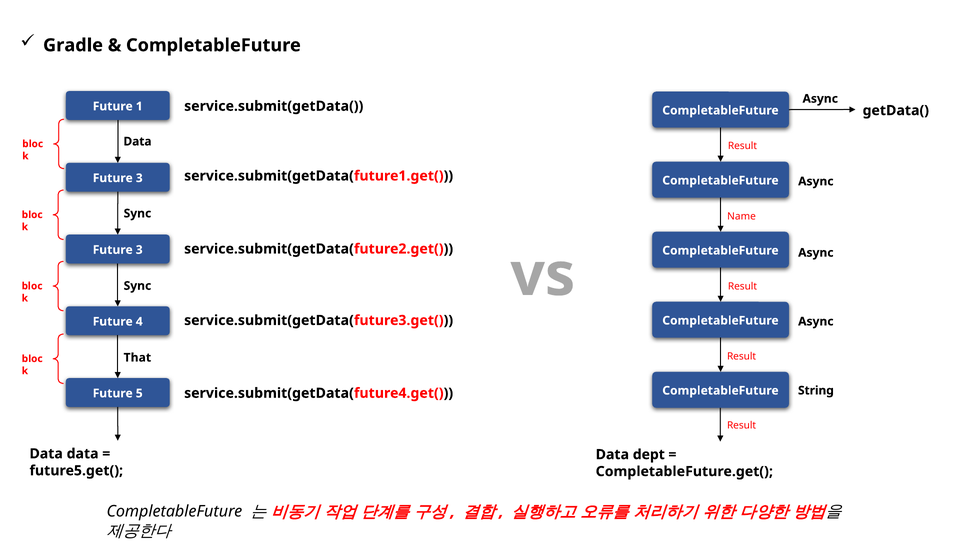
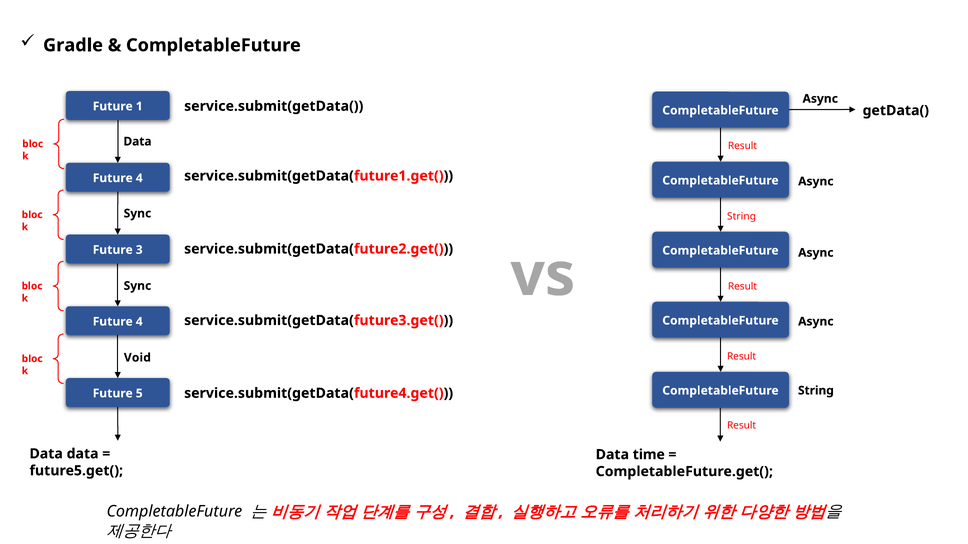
3 at (139, 178): 3 -> 4
Name at (742, 217): Name -> String
That: That -> Void
dept: dept -> time
